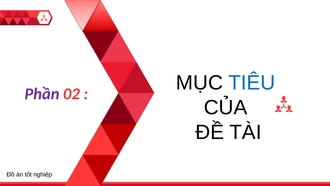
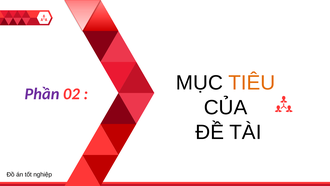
TIÊU colour: blue -> orange
